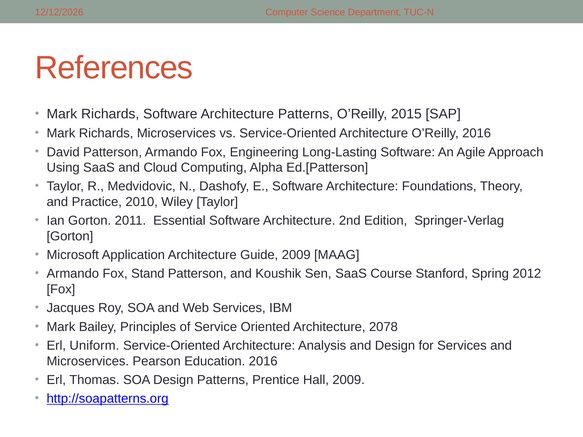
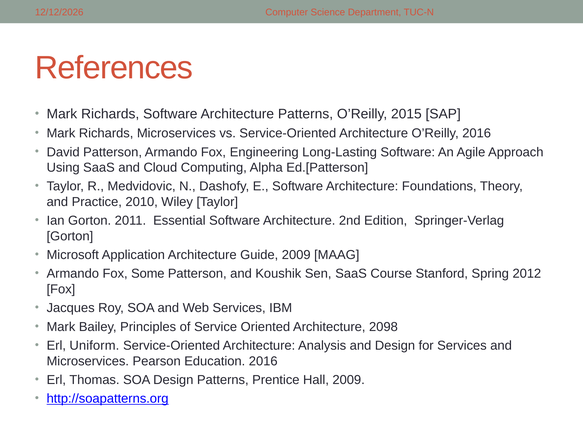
Stand: Stand -> Some
2078: 2078 -> 2098
